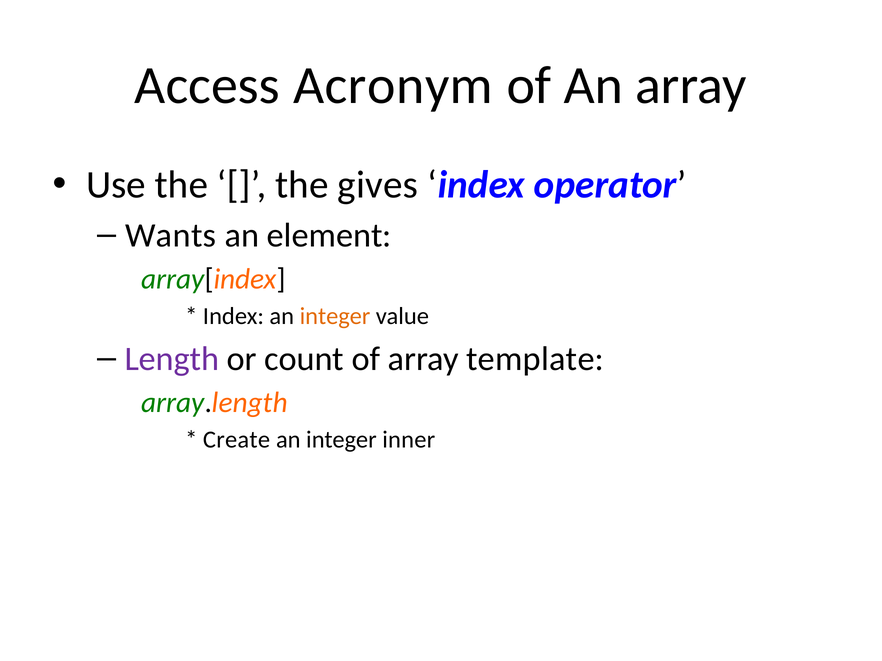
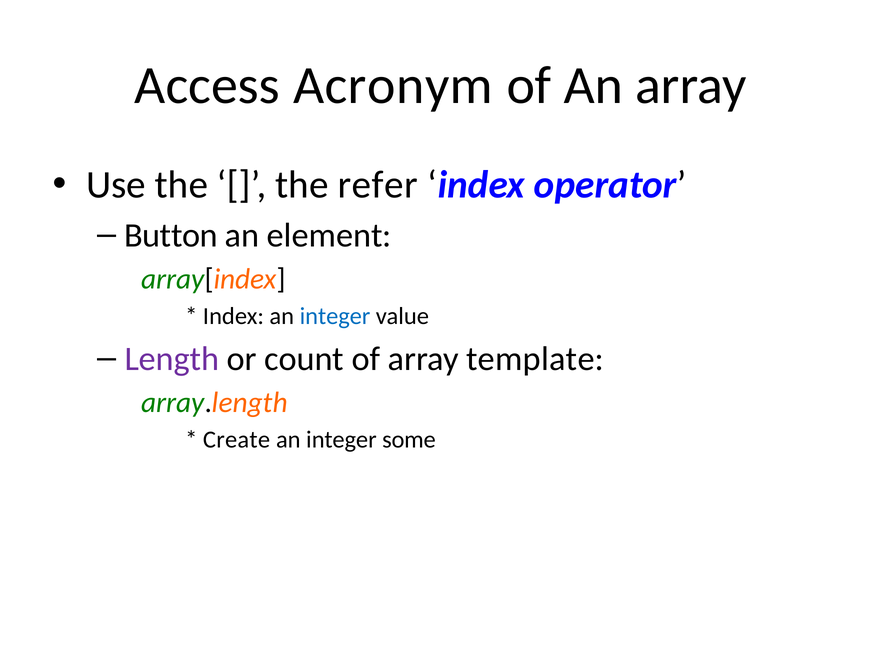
gives: gives -> refer
Wants: Wants -> Button
integer at (335, 316) colour: orange -> blue
inner: inner -> some
